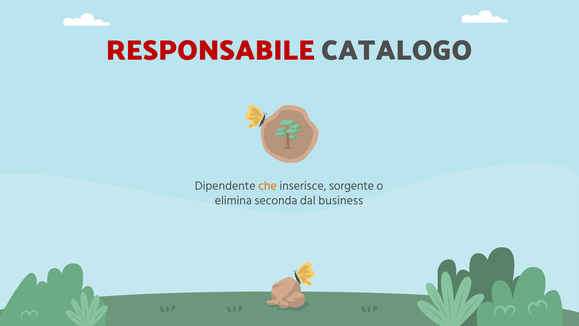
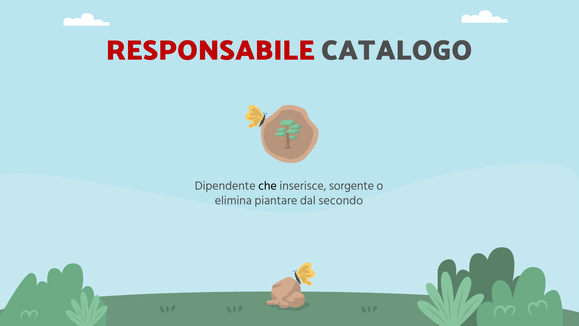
che colour: orange -> black
seconda: seconda -> piantare
business: business -> secondo
